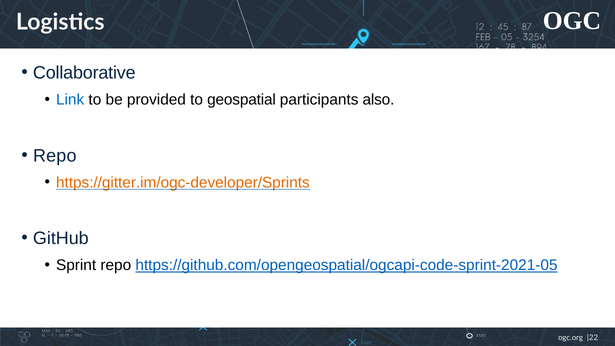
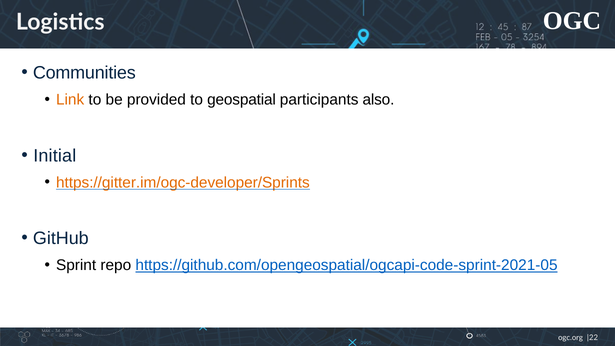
Collaborative: Collaborative -> Communities
Link colour: blue -> orange
Repo at (55, 156): Repo -> Initial
